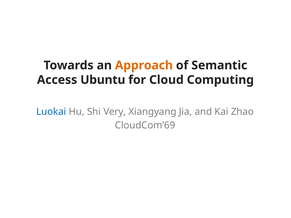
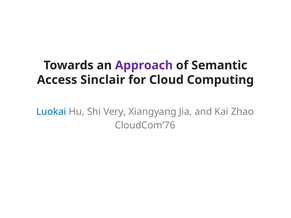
Approach colour: orange -> purple
Ubuntu: Ubuntu -> Sinclair
CloudCom’69: CloudCom’69 -> CloudCom’76
